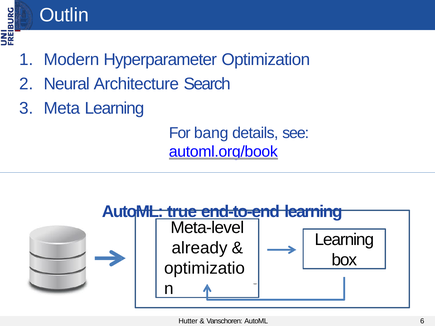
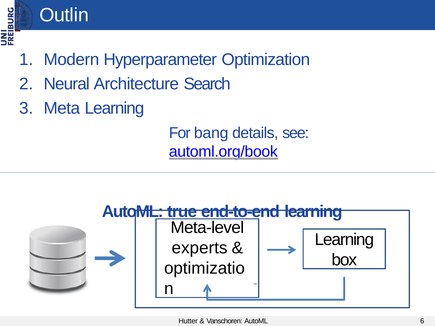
already: already -> experts
